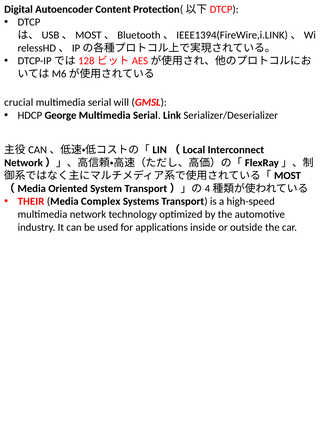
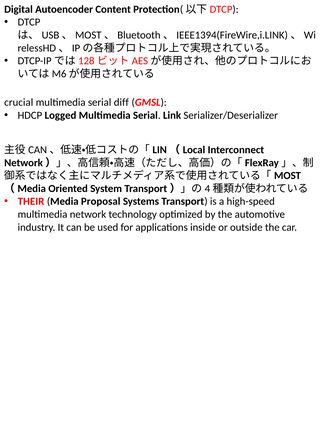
will: will -> diff
George: George -> Logged
Complex: Complex -> Proposal
